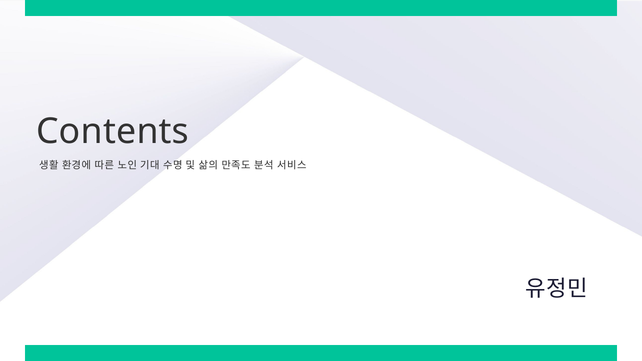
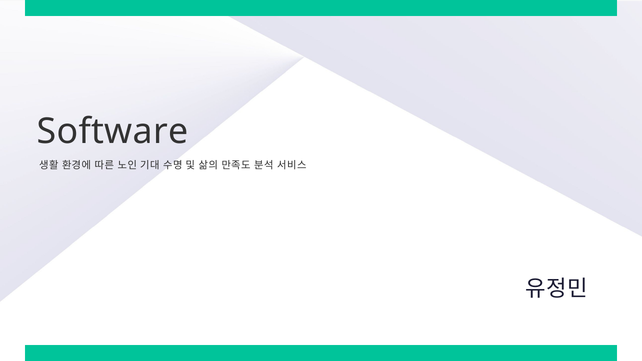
Contents: Contents -> Software
